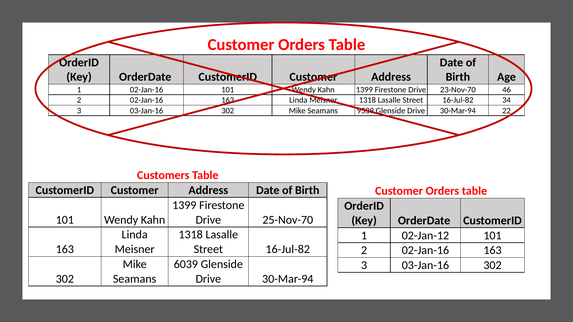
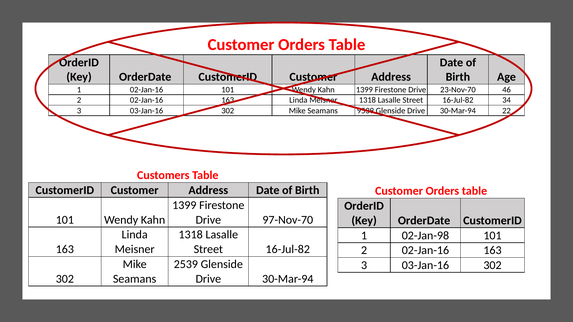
25-Nov-70: 25-Nov-70 -> 97-Nov-70
02-Jan-12: 02-Jan-12 -> 02-Jan-98
6039: 6039 -> 2539
